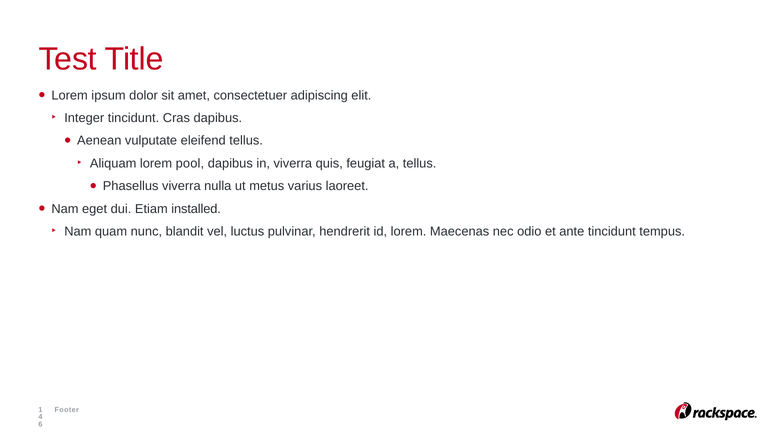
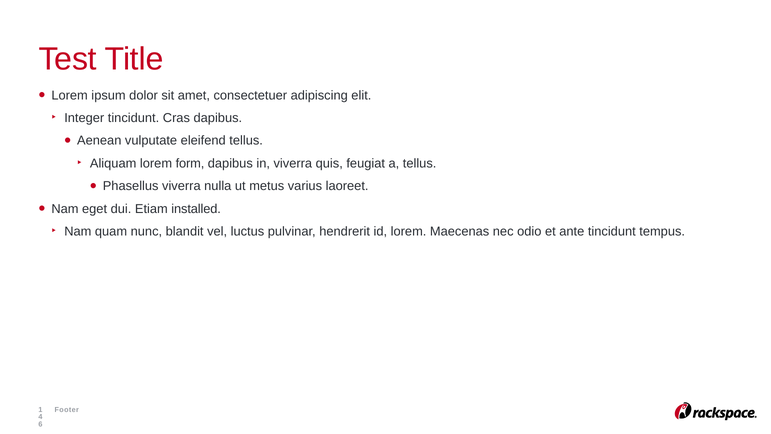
pool: pool -> form
